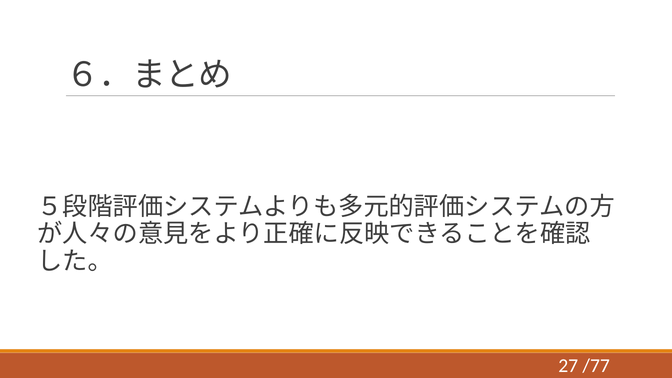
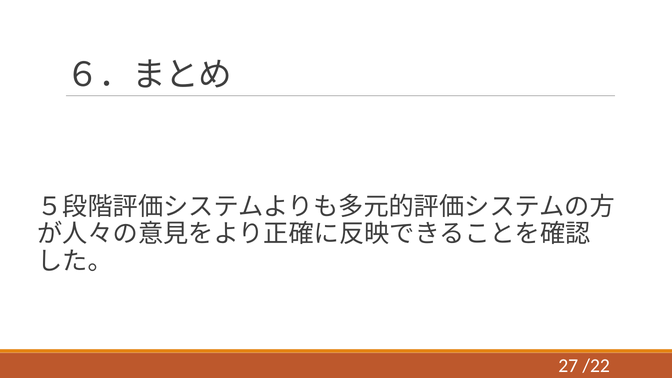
/77: /77 -> /22
